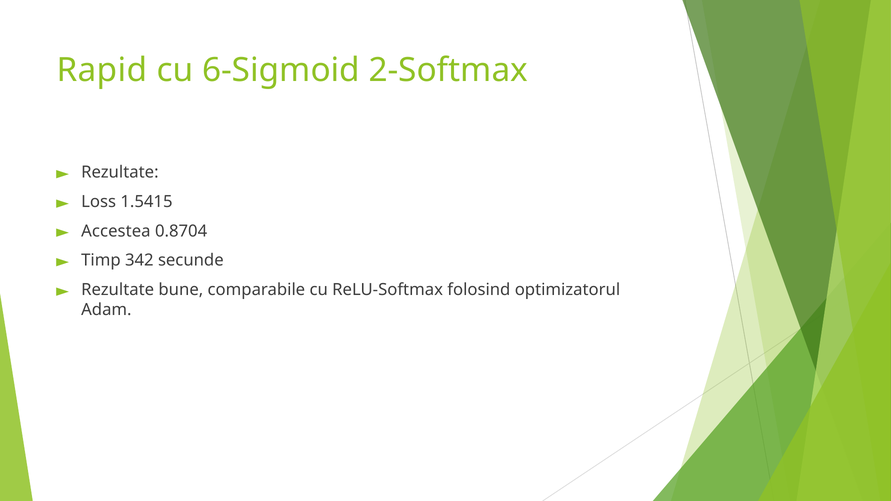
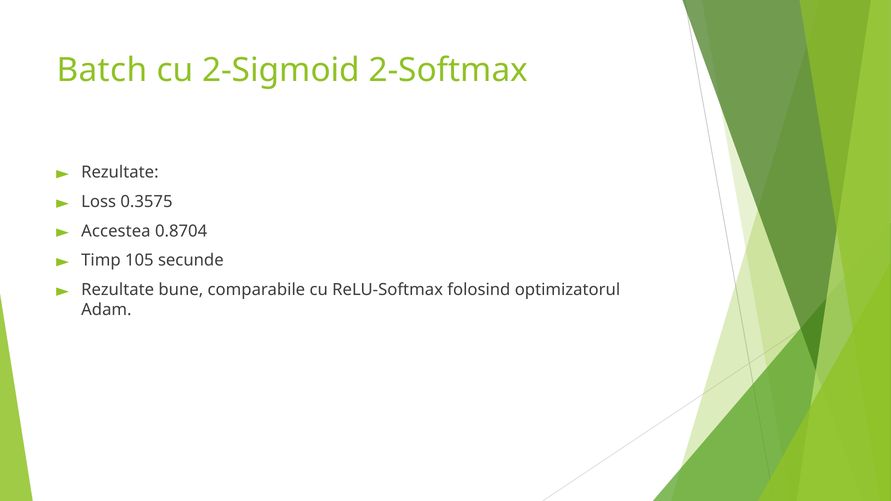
Rapid: Rapid -> Batch
6-Sigmoid: 6-Sigmoid -> 2-Sigmoid
1.5415: 1.5415 -> 0.3575
342: 342 -> 105
